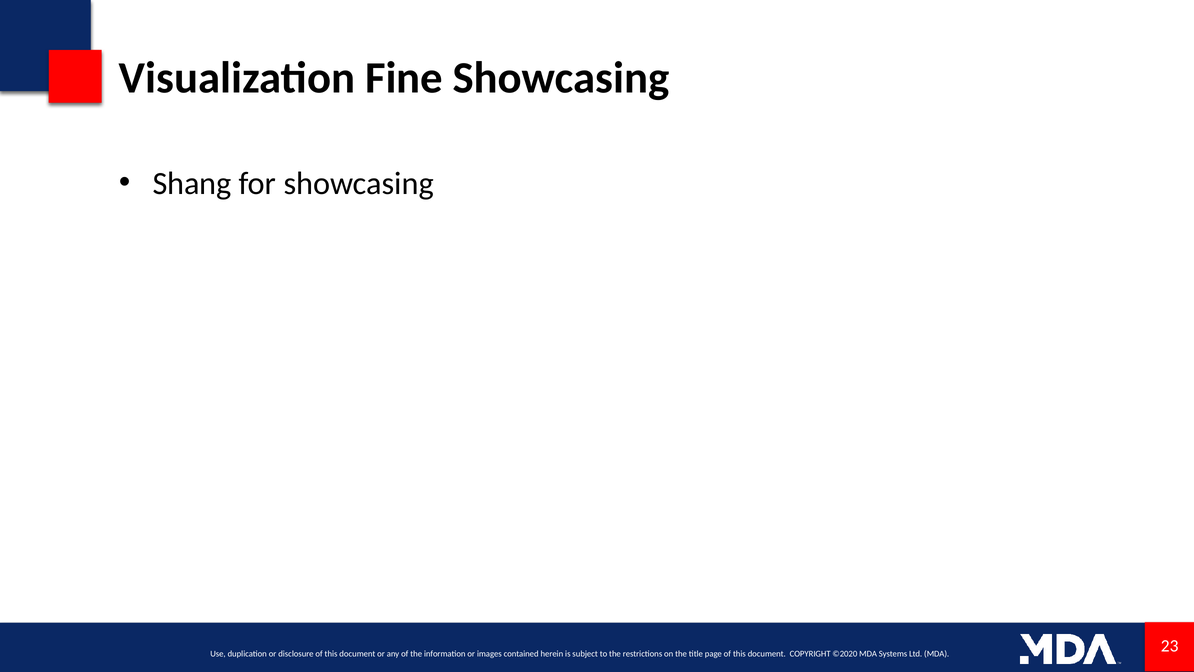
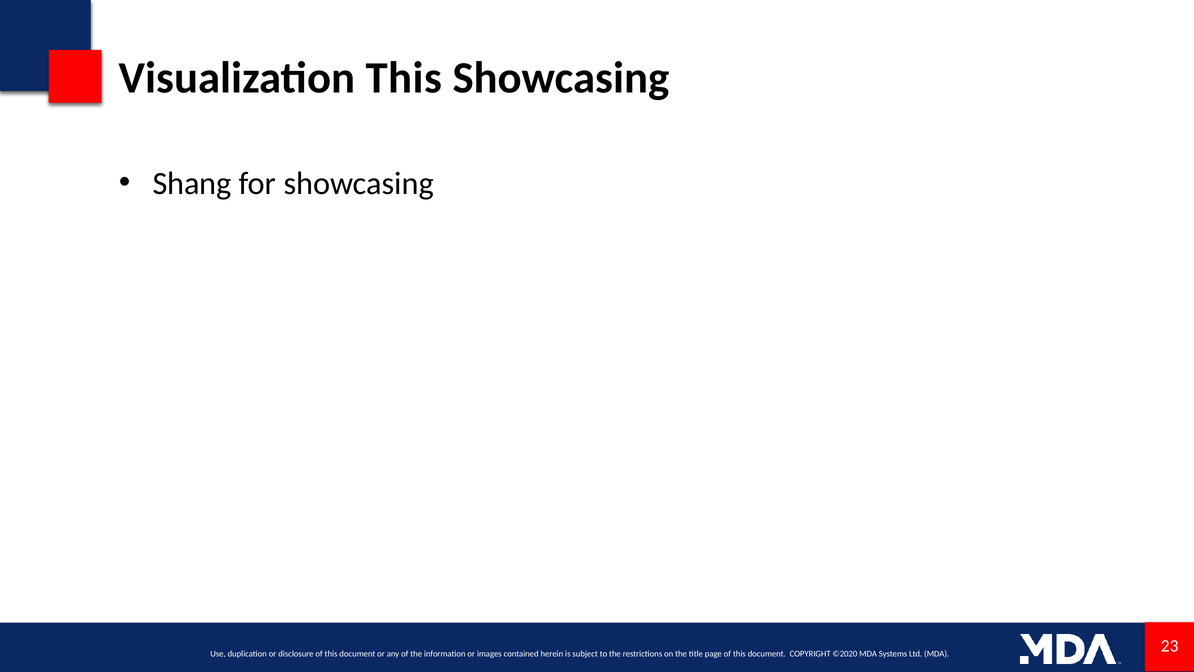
Visualization Fine: Fine -> This
